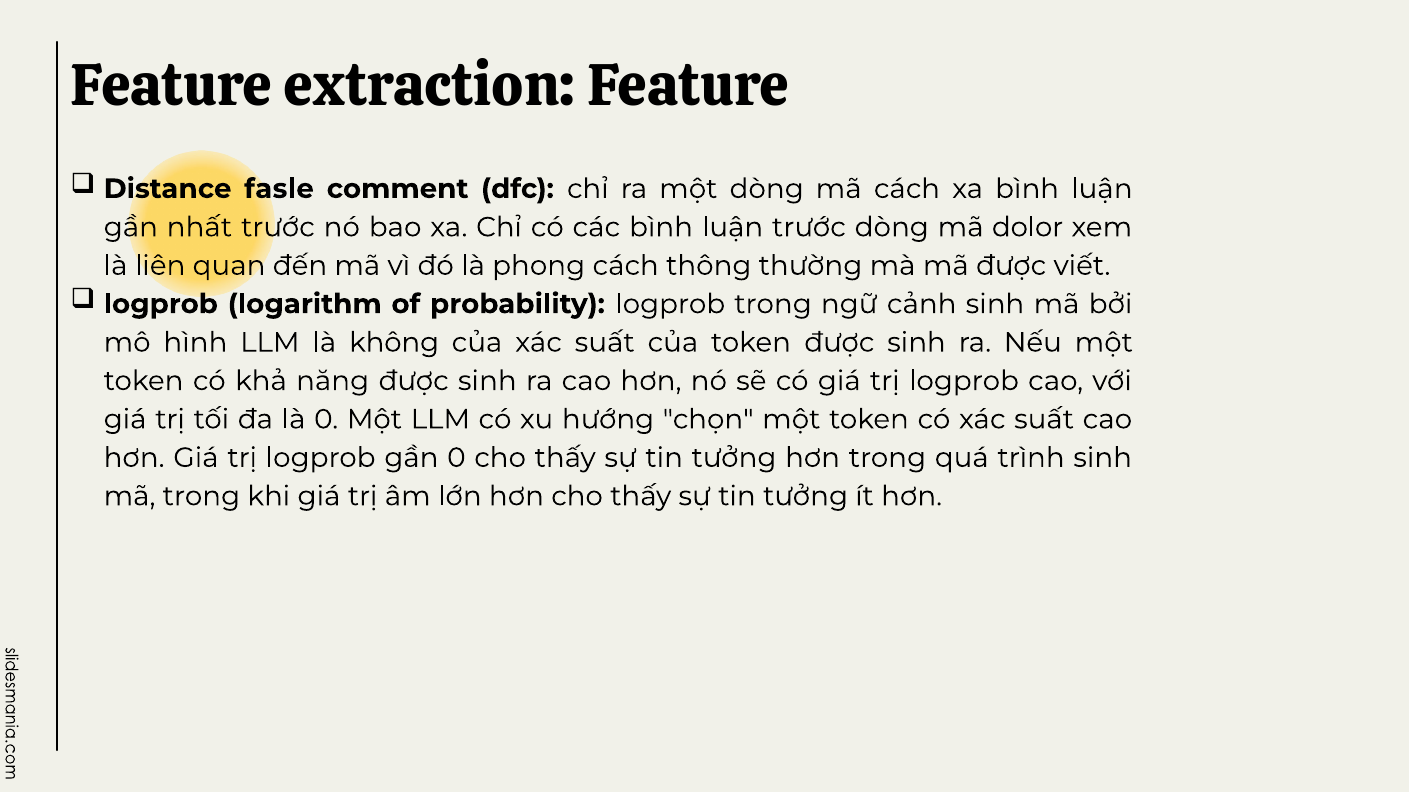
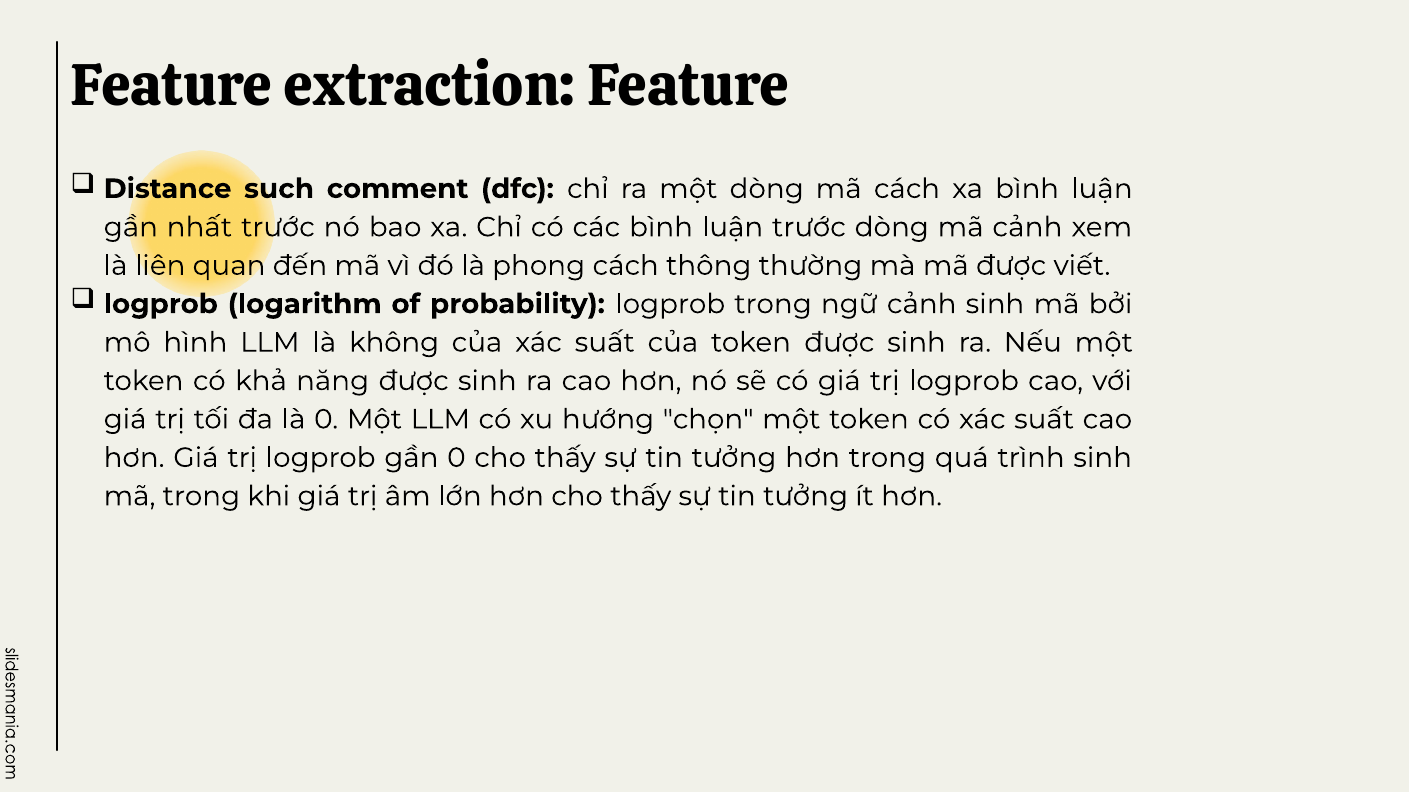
fasle: fasle -> such
mã dolor: dolor -> cảnh
